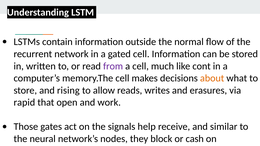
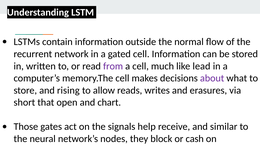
cont: cont -> lead
about colour: orange -> purple
rapid: rapid -> short
work: work -> chart
